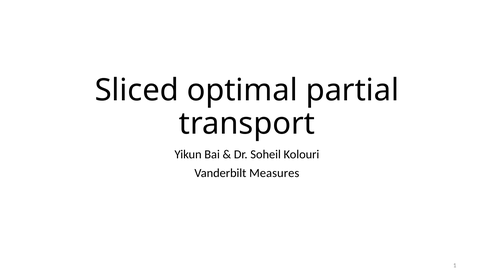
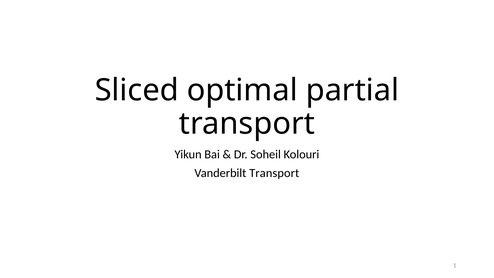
Vanderbilt Measures: Measures -> Transport
